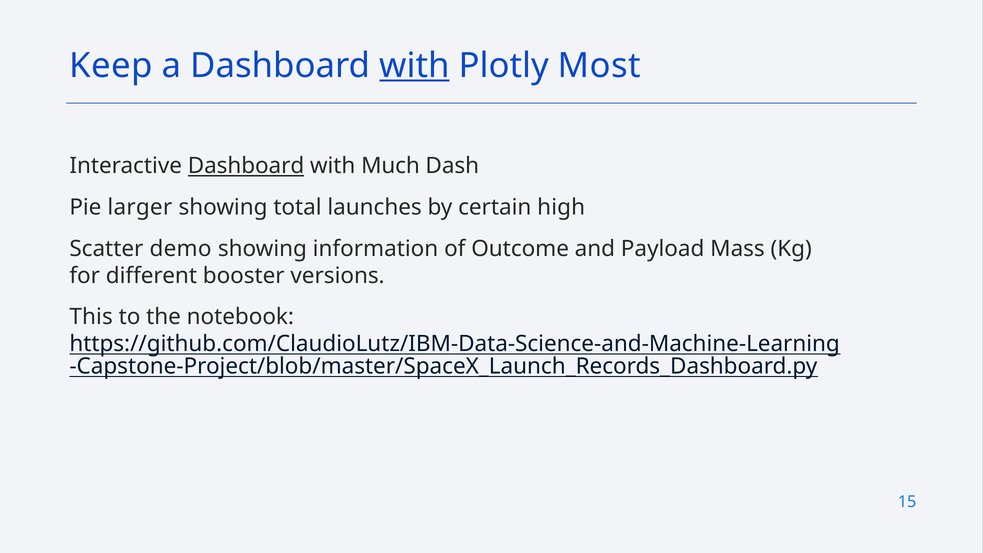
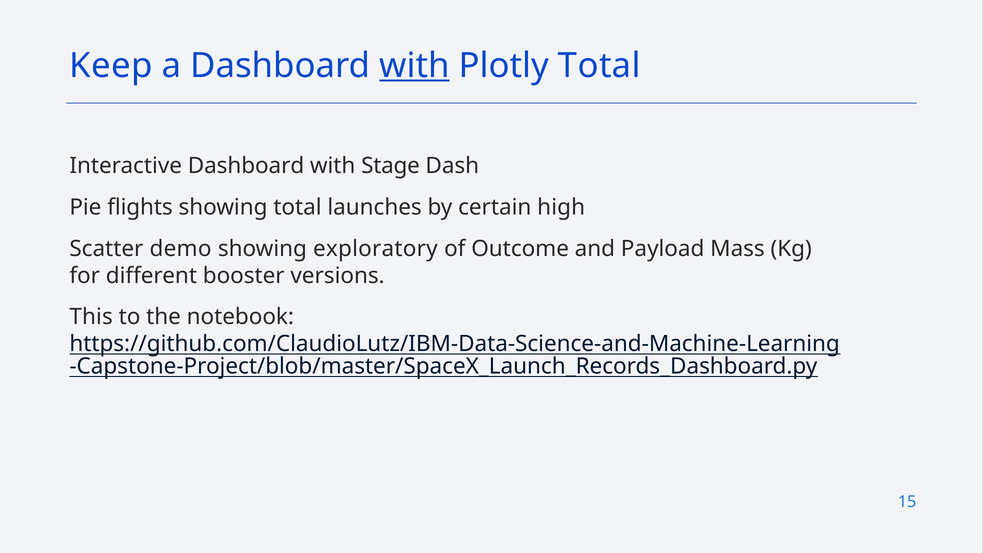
Plotly Most: Most -> Total
Dashboard at (246, 166) underline: present -> none
Much: Much -> Stage
larger: larger -> flights
information: information -> exploratory
